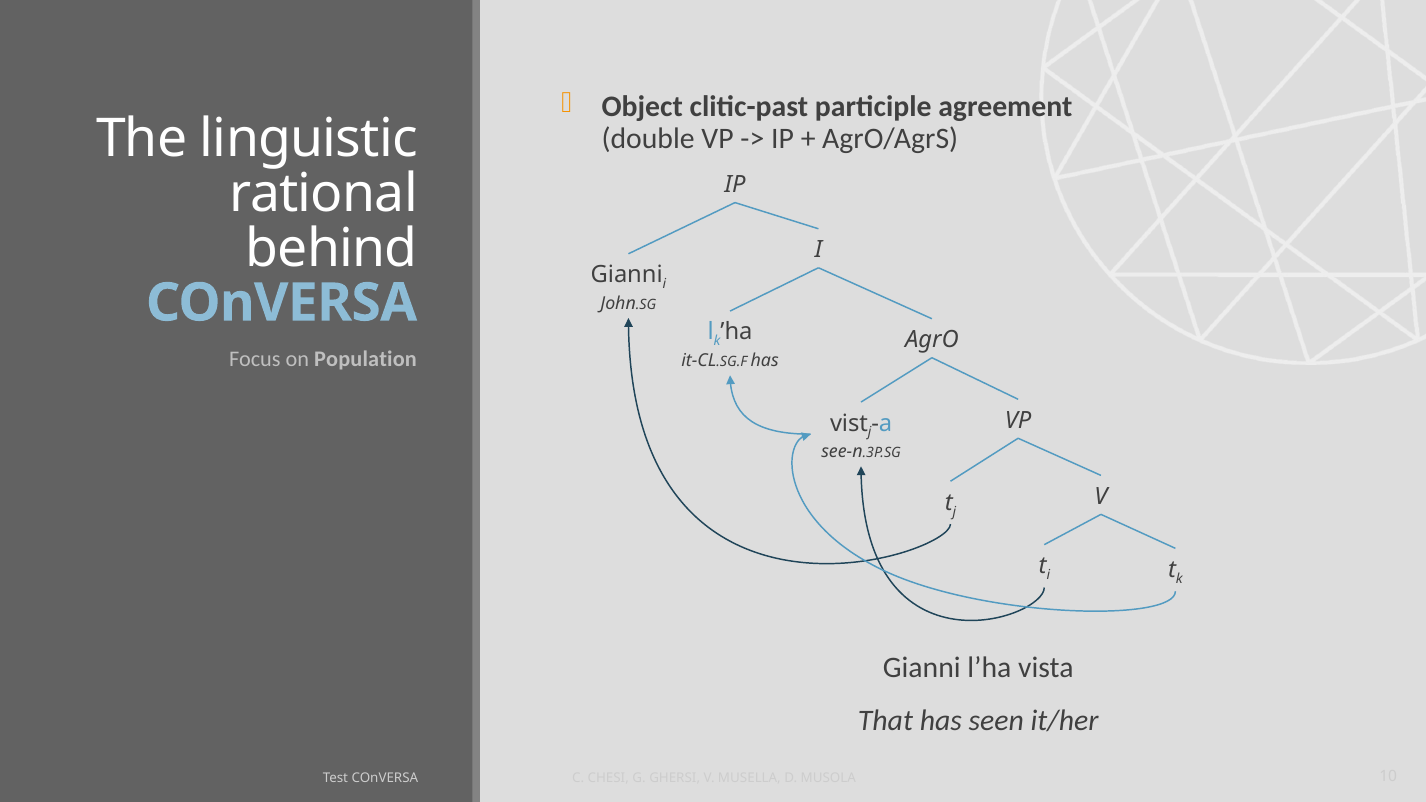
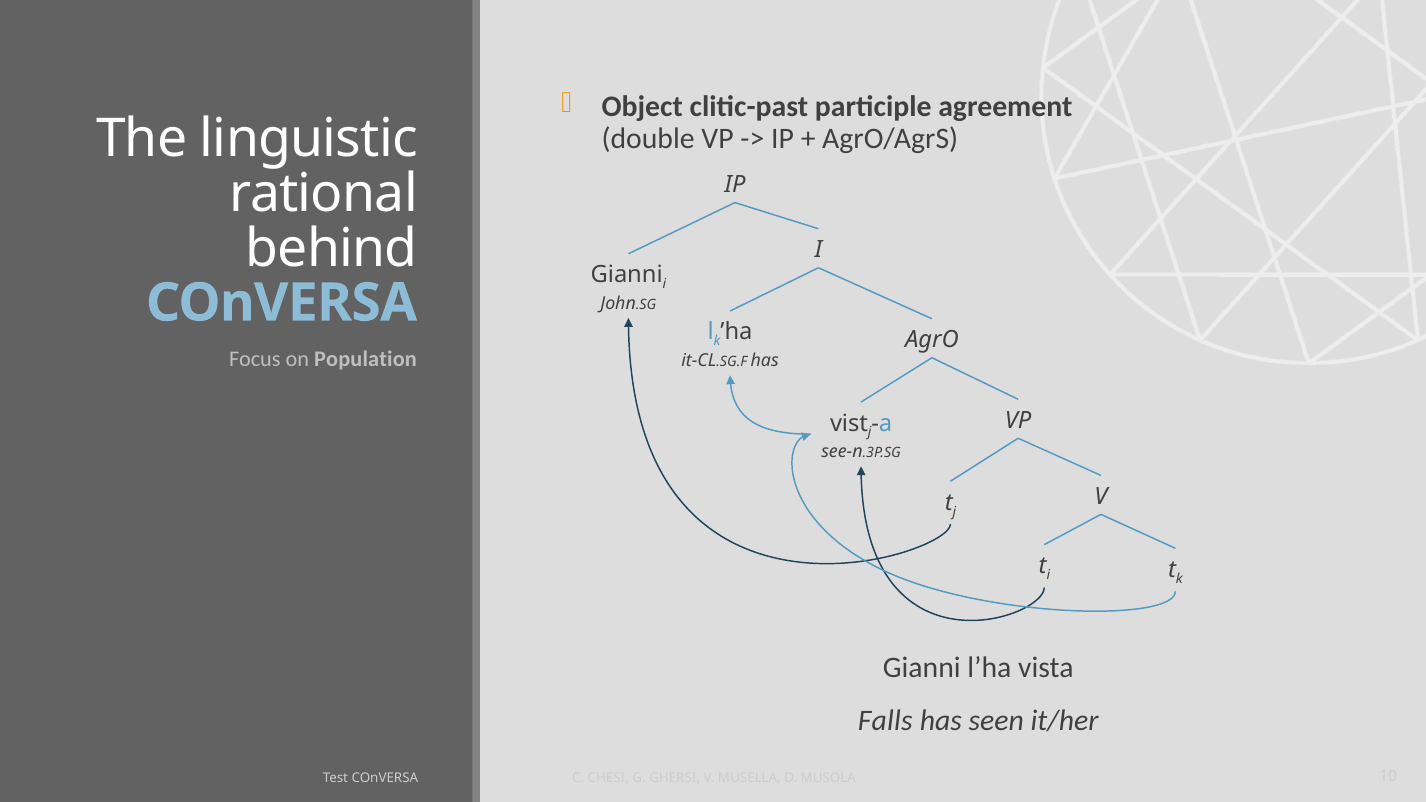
That: That -> Falls
